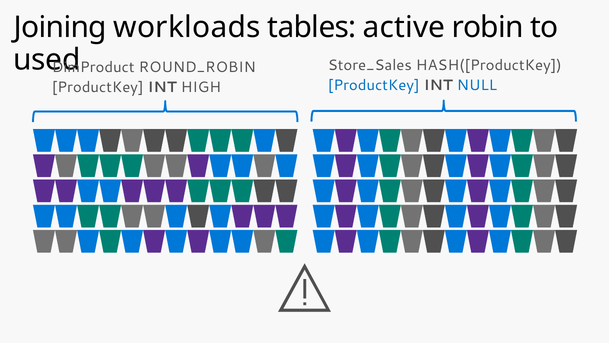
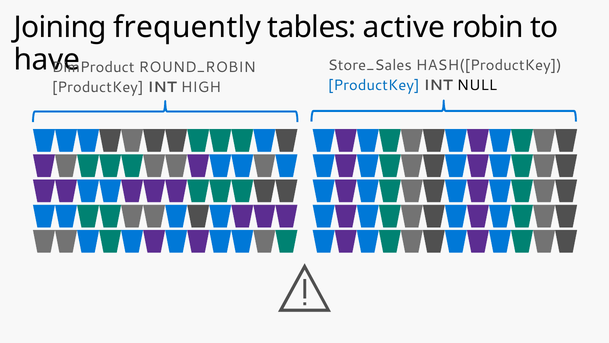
workloads: workloads -> frequently
used: used -> have
NULL colour: blue -> black
